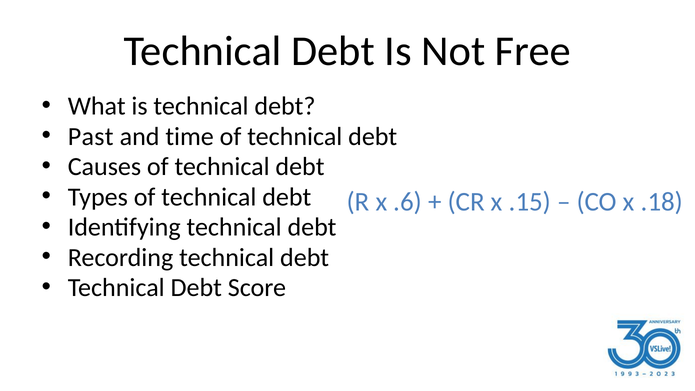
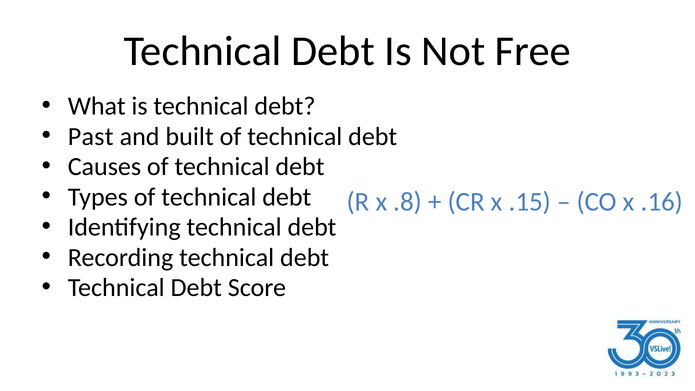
time: time -> built
.6: .6 -> .8
.18: .18 -> .16
